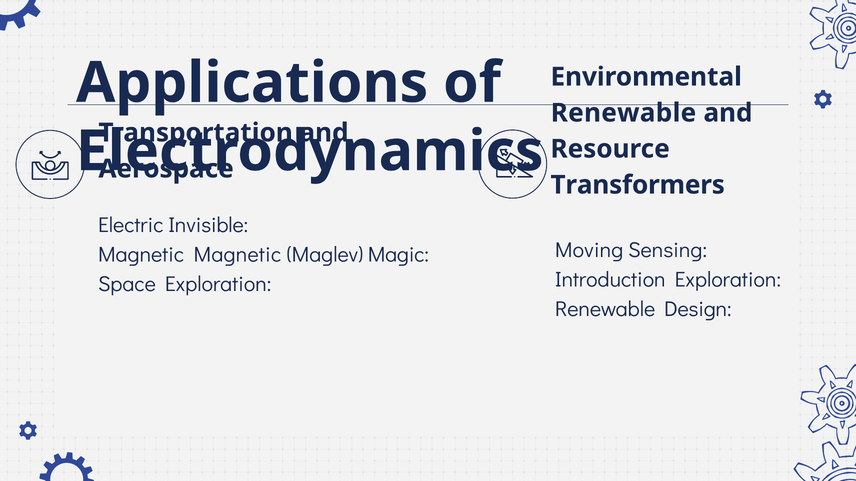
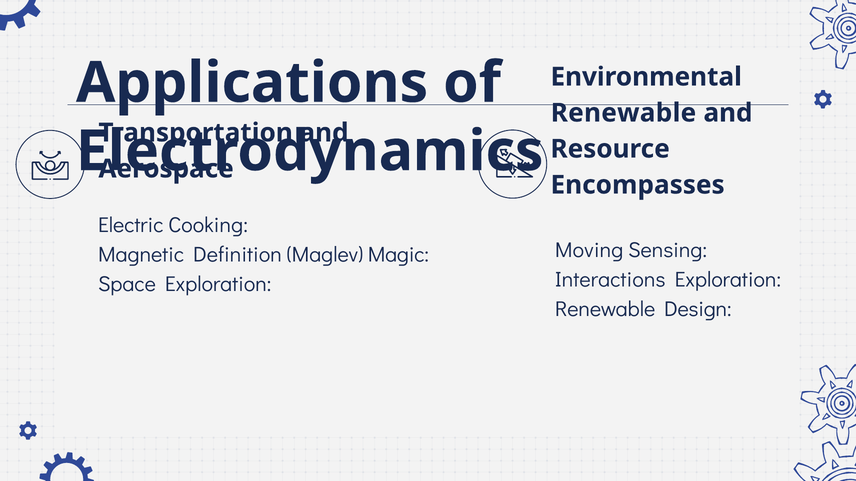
Transformers: Transformers -> Encompasses
Invisible: Invisible -> Cooking
Magnetic Magnetic: Magnetic -> Definition
Introduction: Introduction -> Interactions
